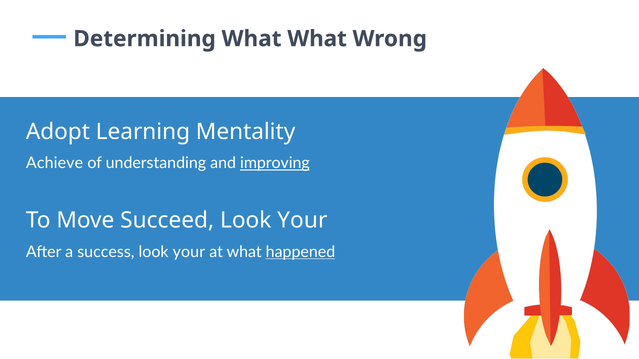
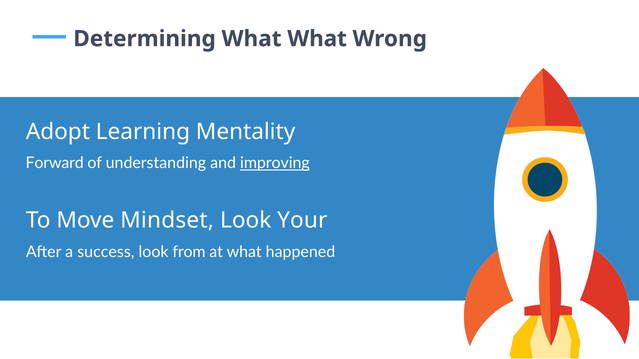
Achieve: Achieve -> Forward
Succeed: Succeed -> Mindset
your at (189, 252): your -> from
happened underline: present -> none
